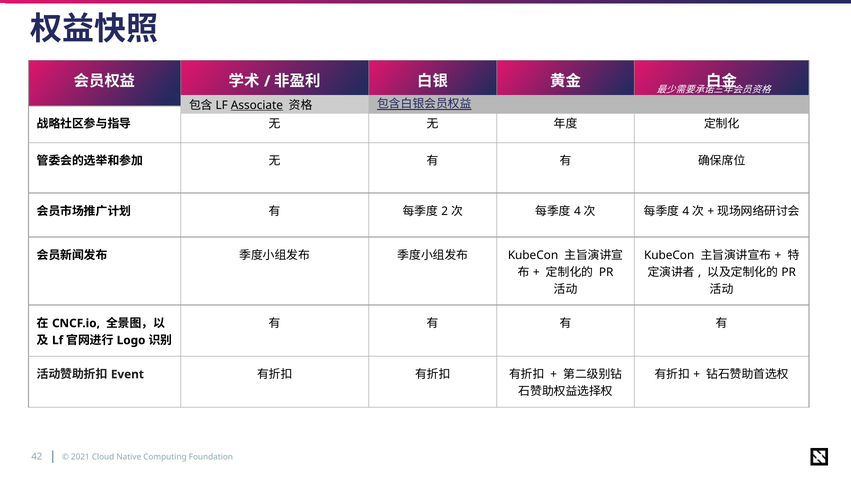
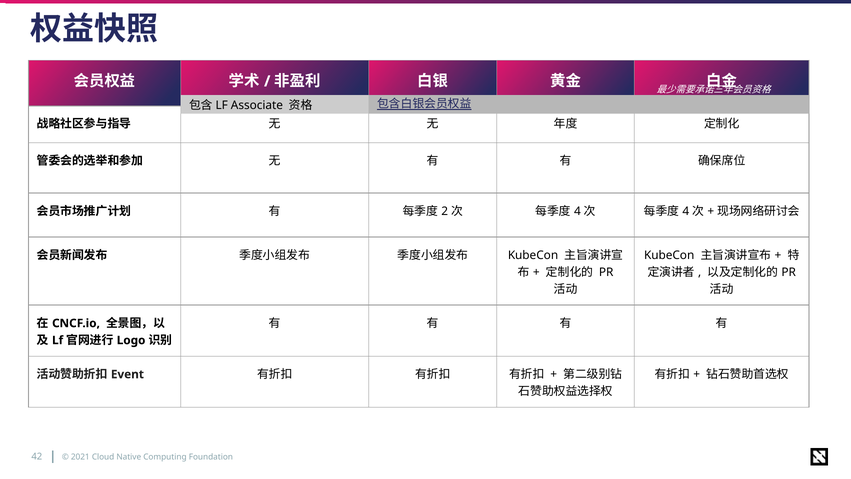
Associate underline: present -> none
